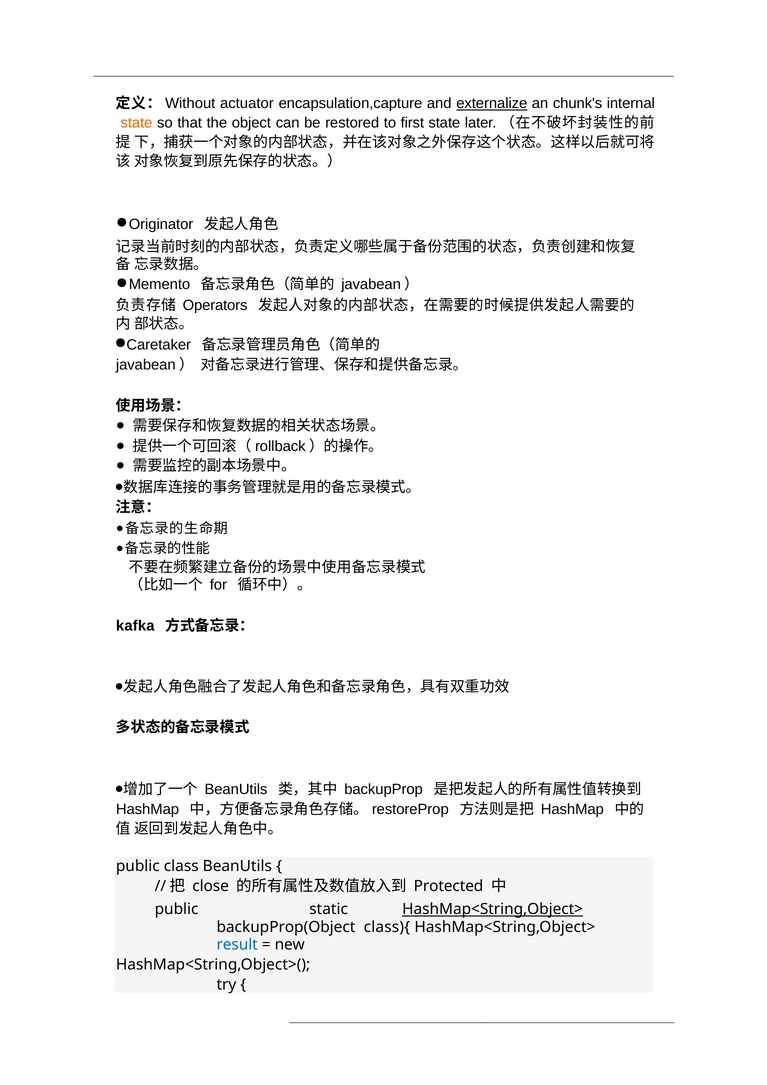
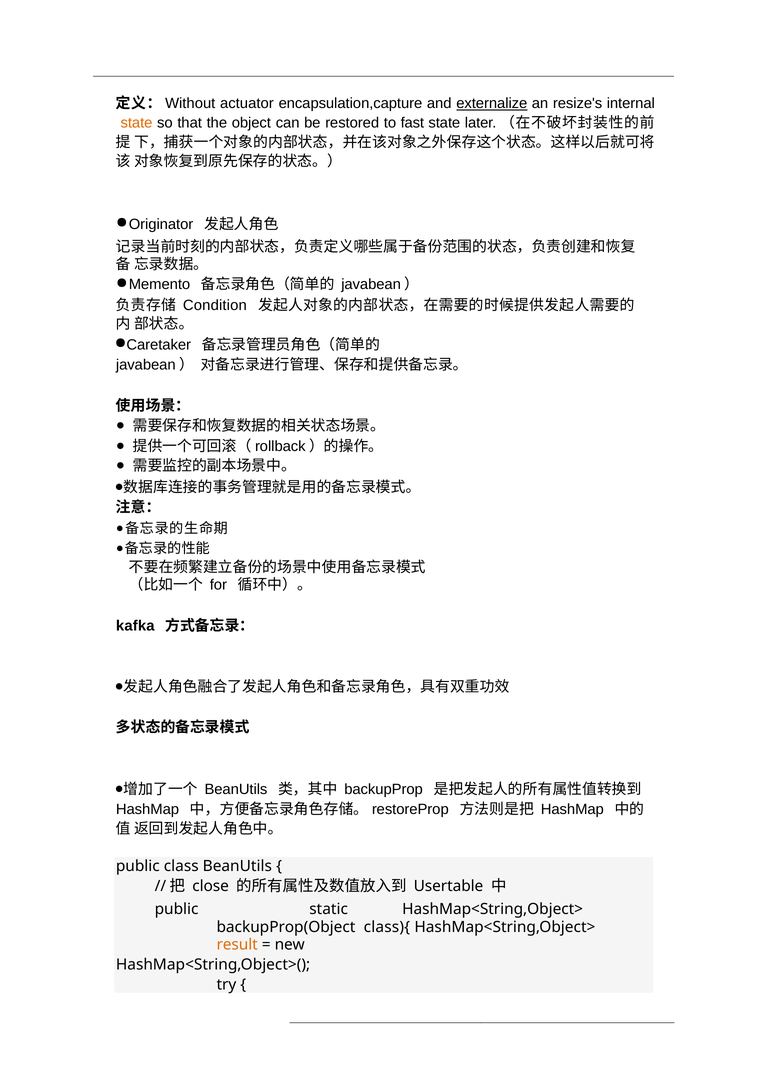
chunk's: chunk's -> resize's
first: first -> fast
Operators: Operators -> Condition
Protected: Protected -> Usertable
HashMap<String,Object> at (493, 910) underline: present -> none
result colour: blue -> orange
